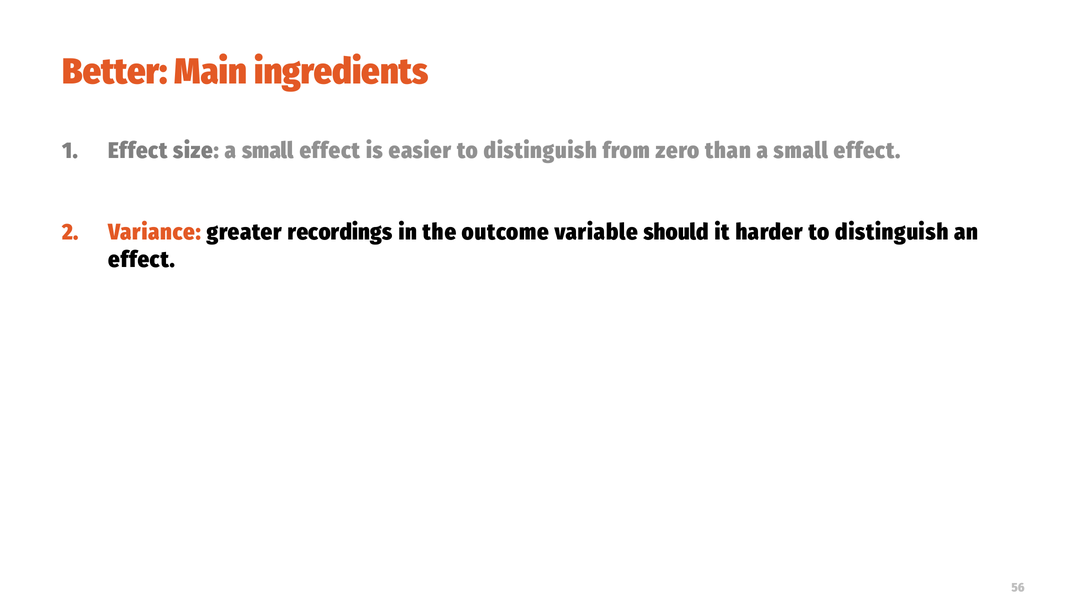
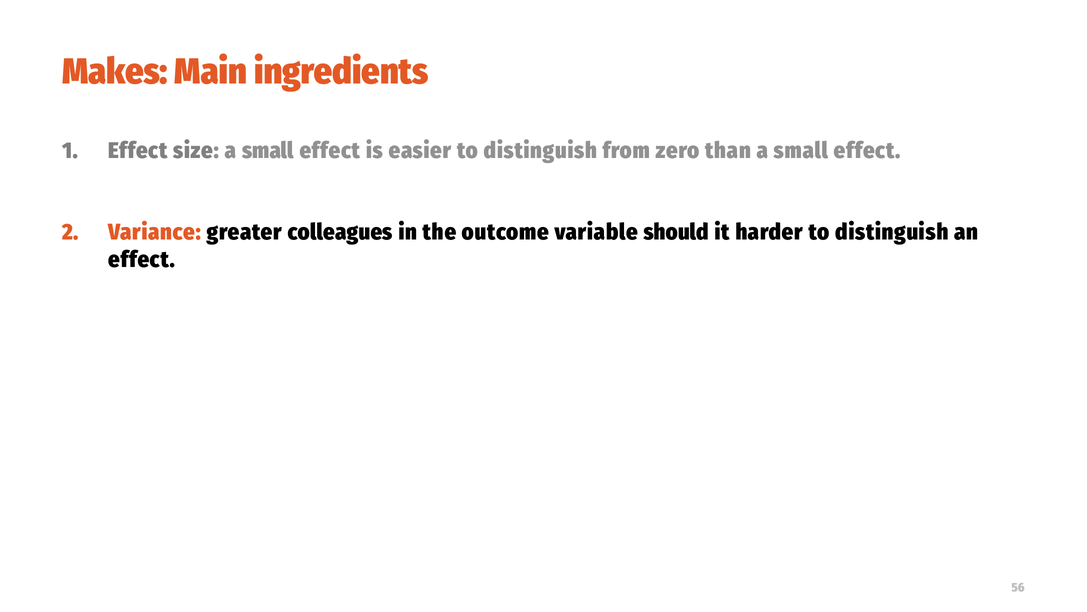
Better: Better -> Makes
recordings: recordings -> colleagues
